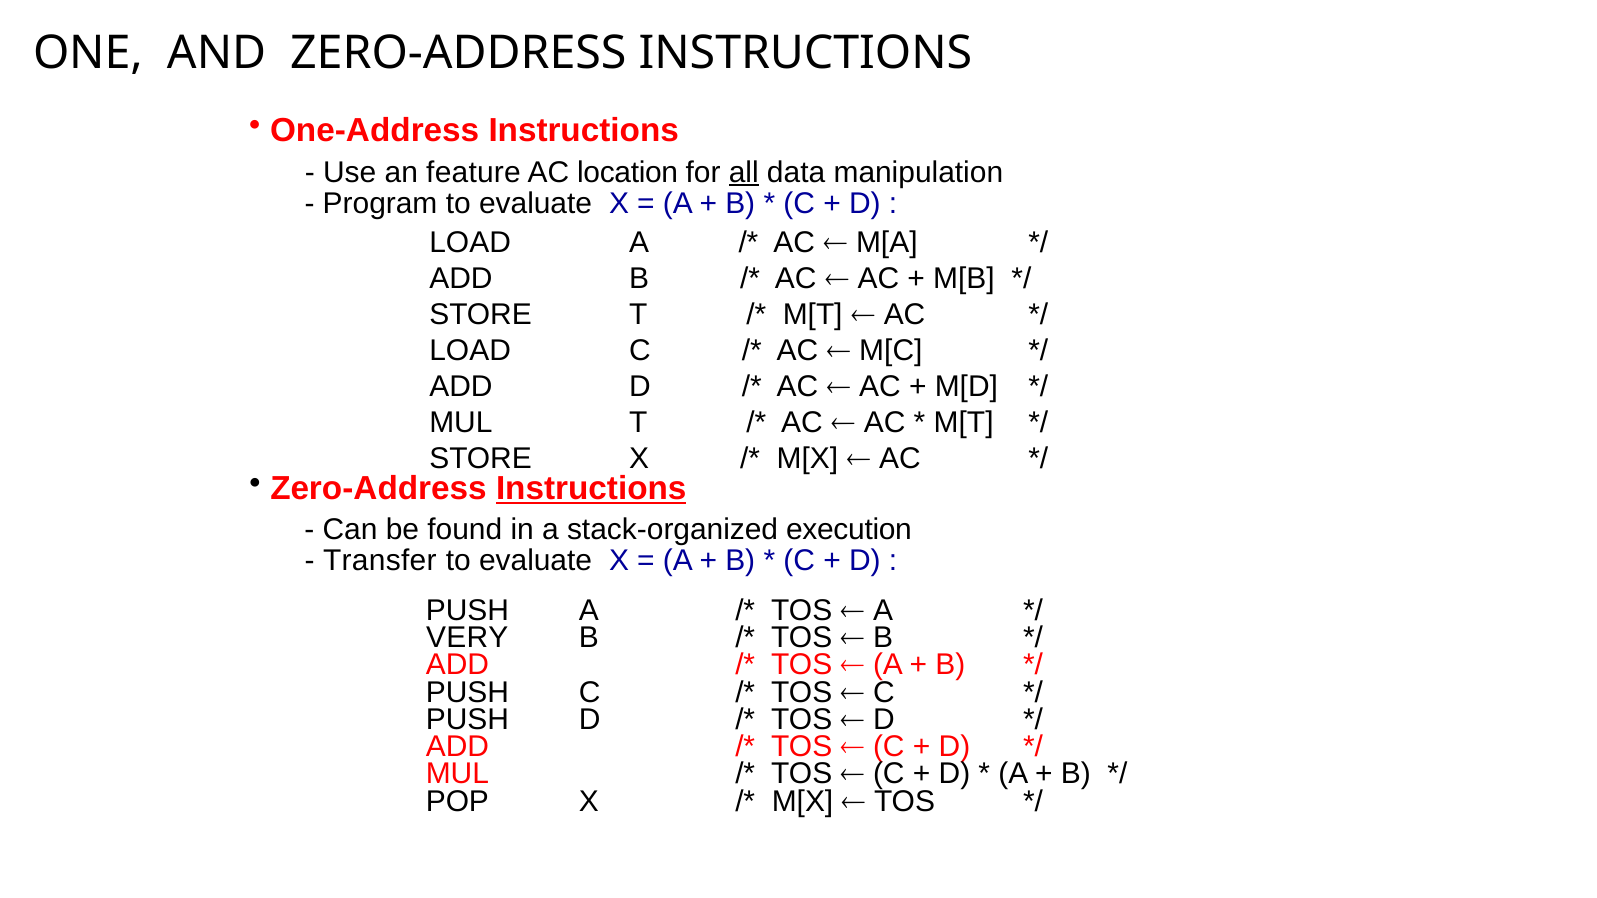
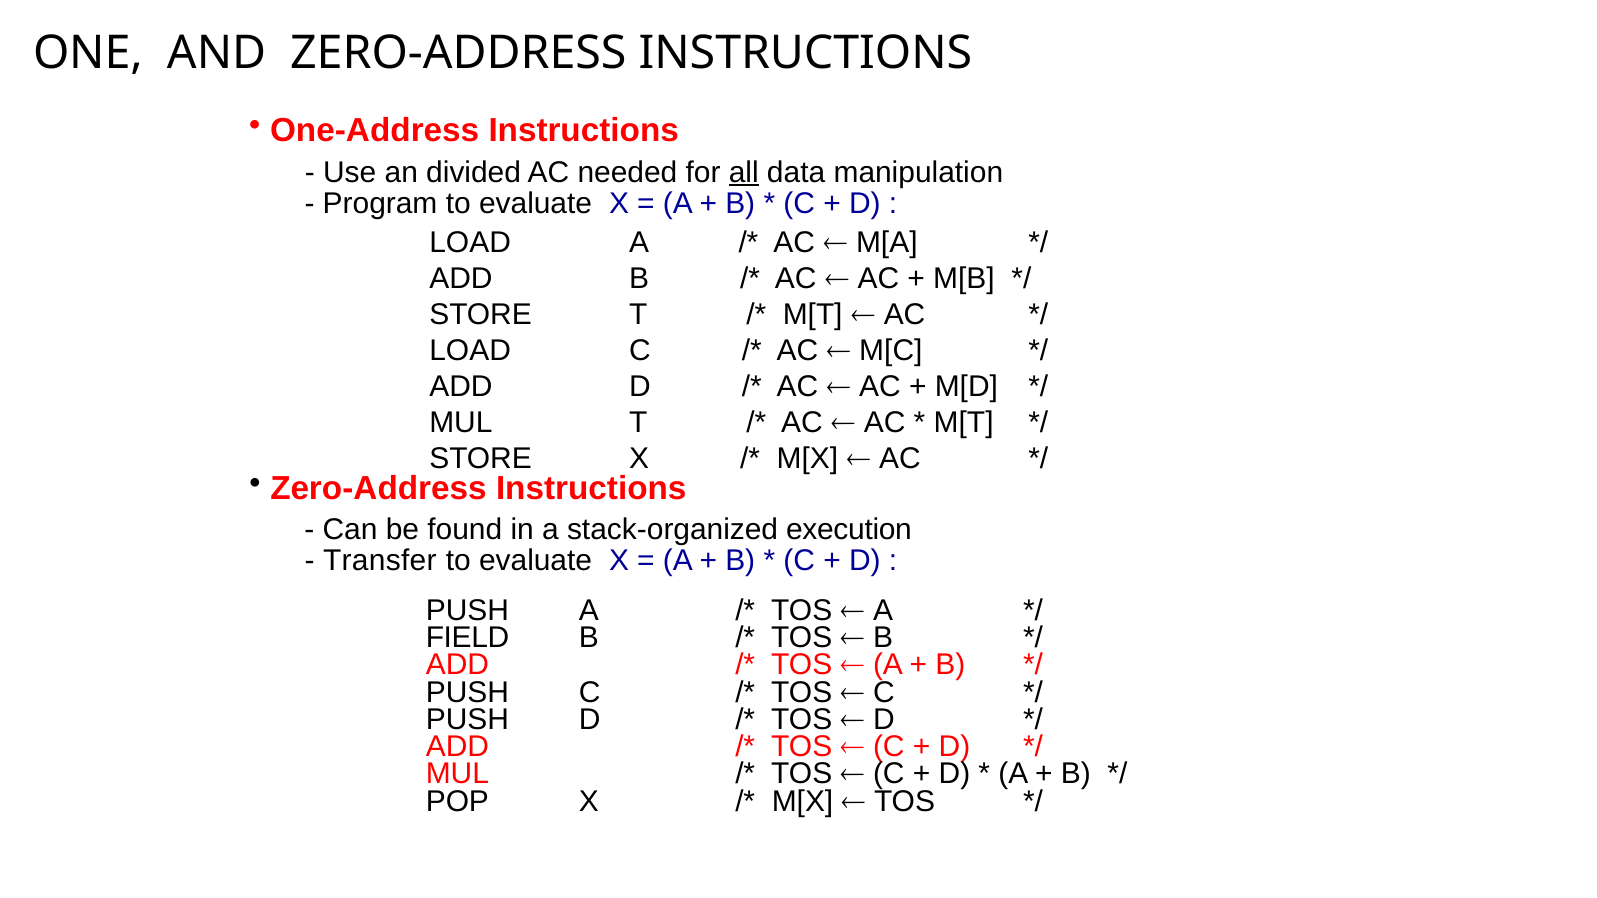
feature: feature -> divided
location: location -> needed
Instructions at (591, 489) underline: present -> none
VERY: VERY -> FIELD
